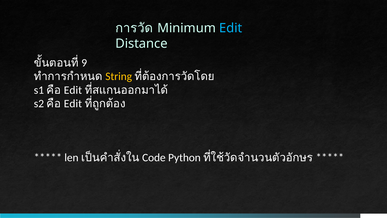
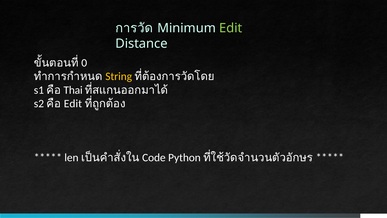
Edit at (231, 28) colour: light blue -> light green
9: 9 -> 0
Edit at (73, 90): Edit -> Thai
